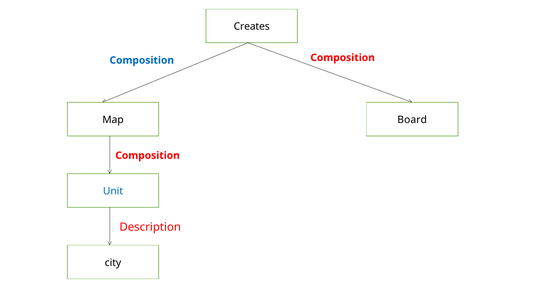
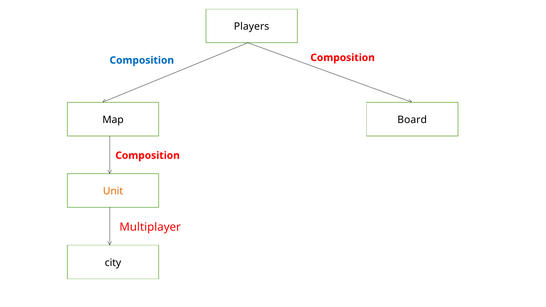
Creates: Creates -> Players
Unit colour: blue -> orange
Description: Description -> Multiplayer
